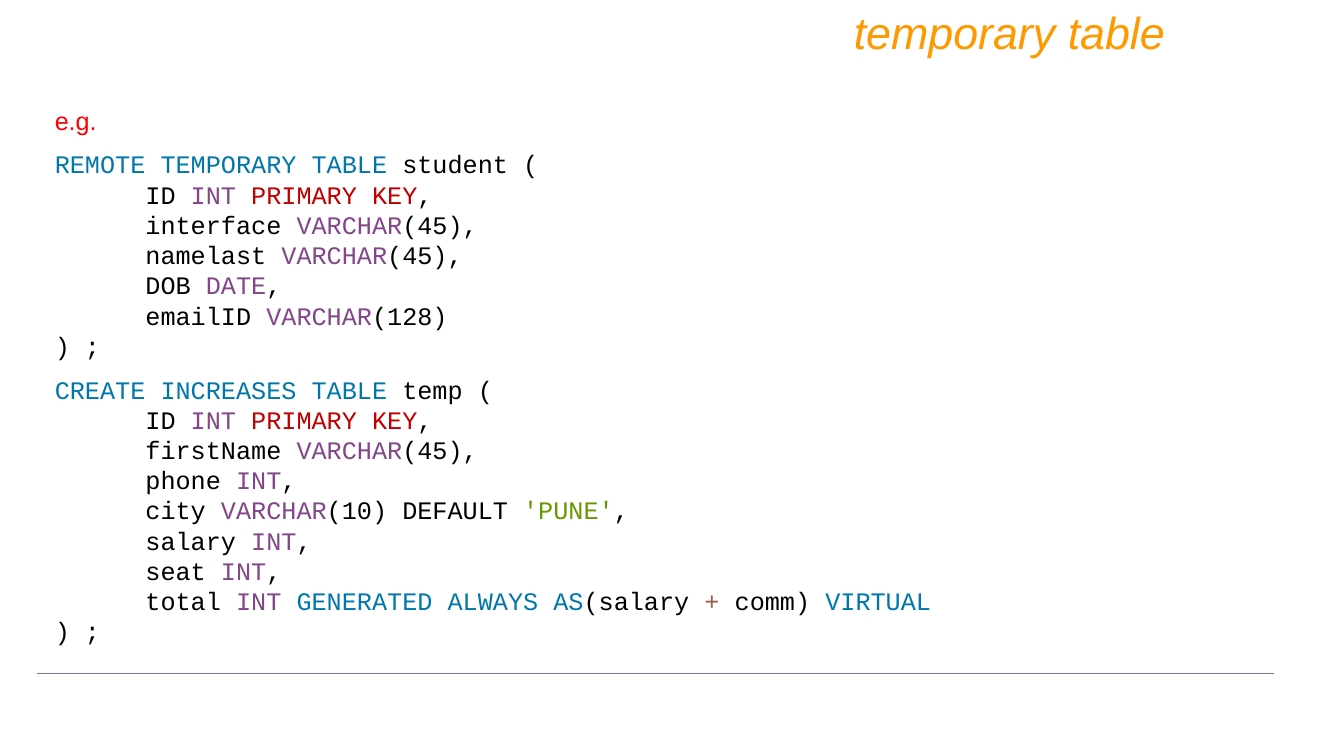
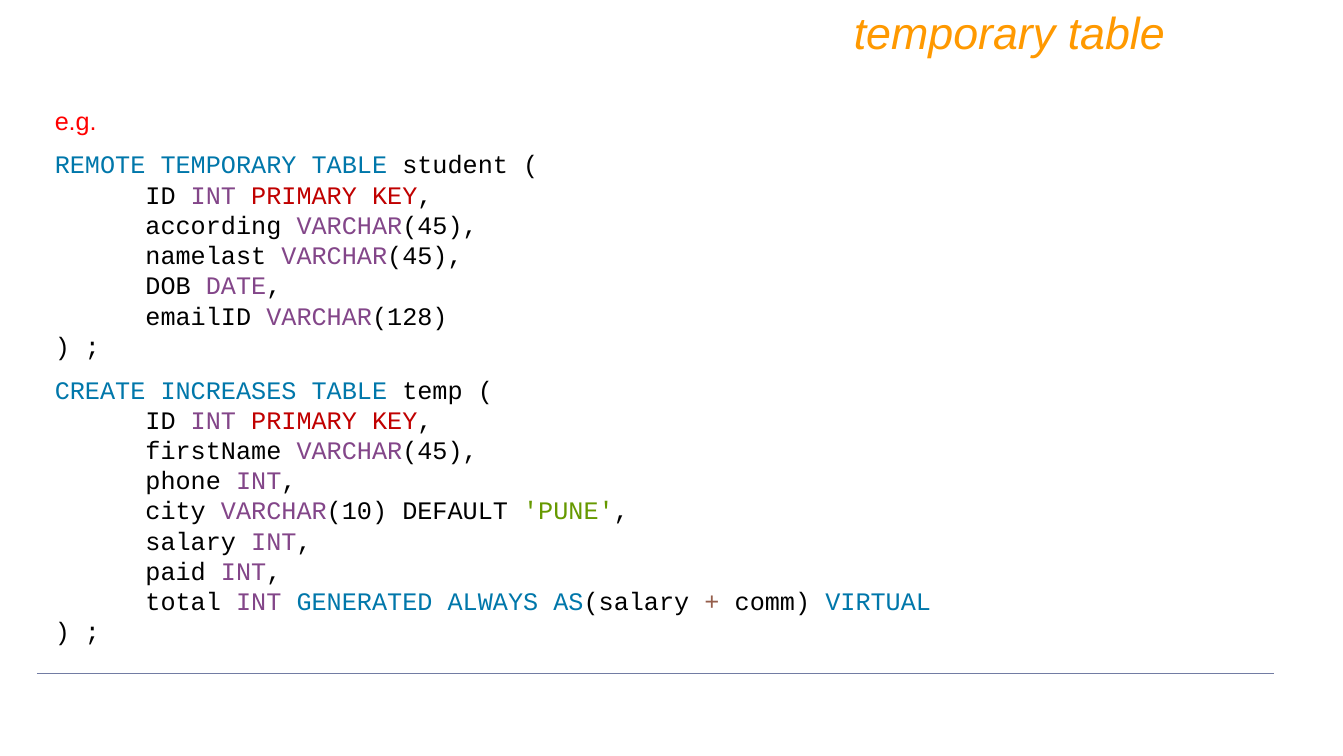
interface: interface -> according
seat: seat -> paid
